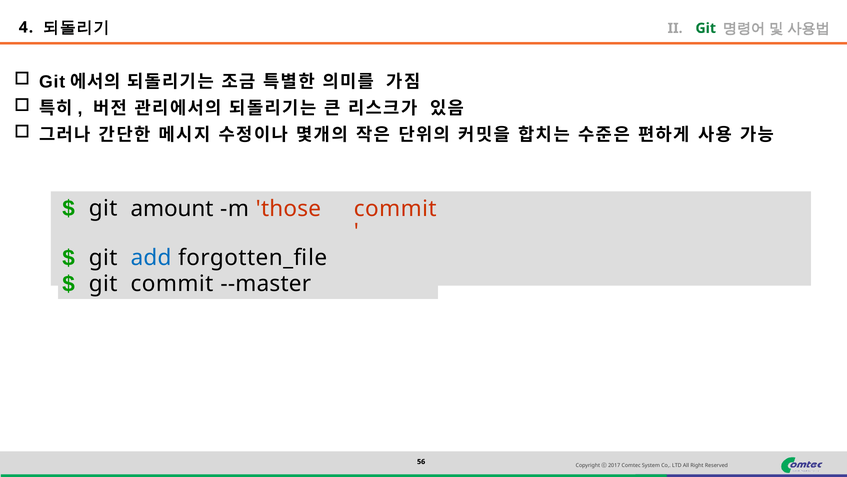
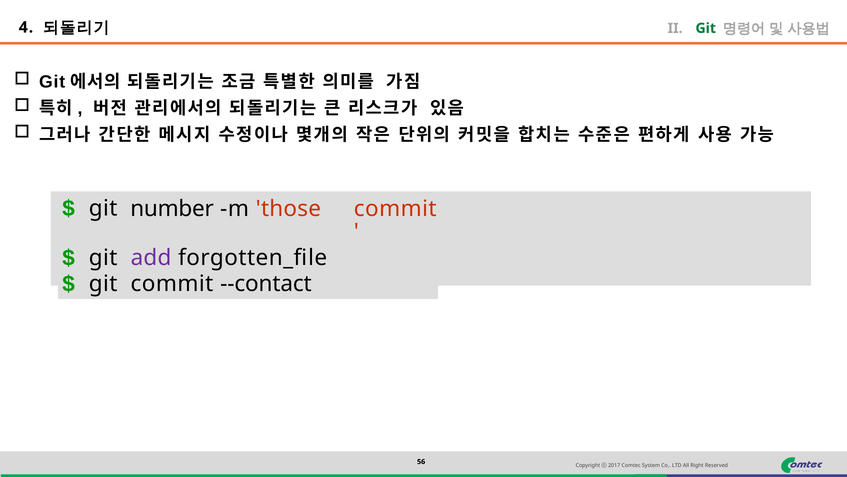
amount: amount -> number
add colour: blue -> purple
--master: --master -> --contact
